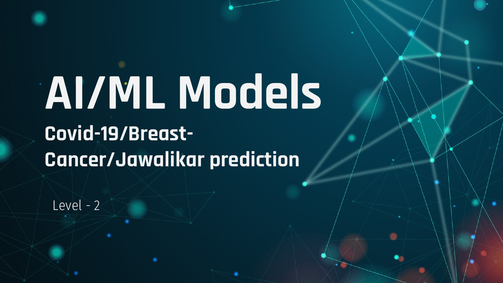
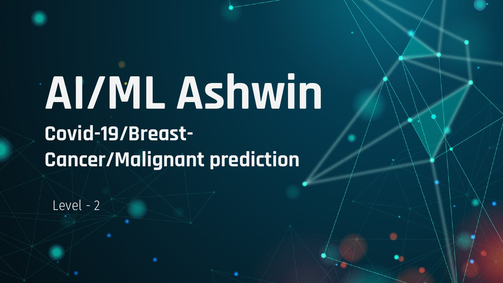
Models: Models -> Ashwin
Cancer/Jawalikar: Cancer/Jawalikar -> Cancer/Malignant
